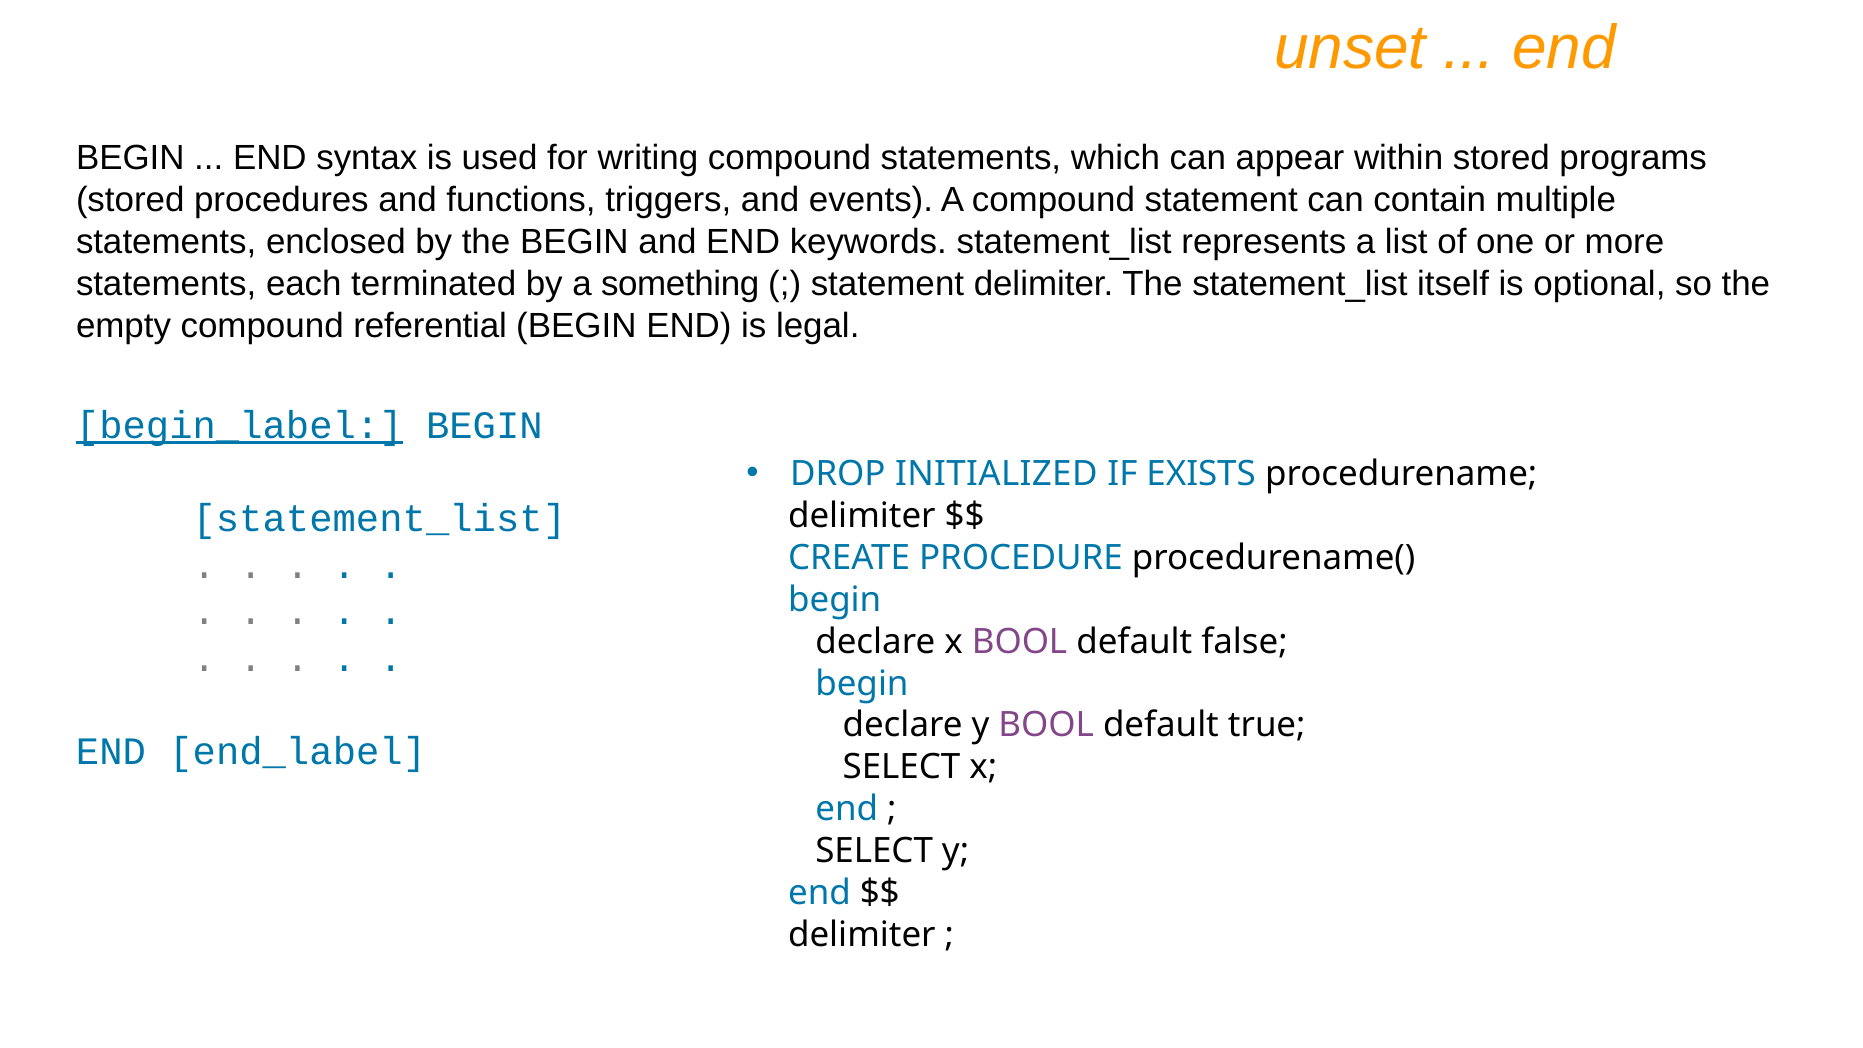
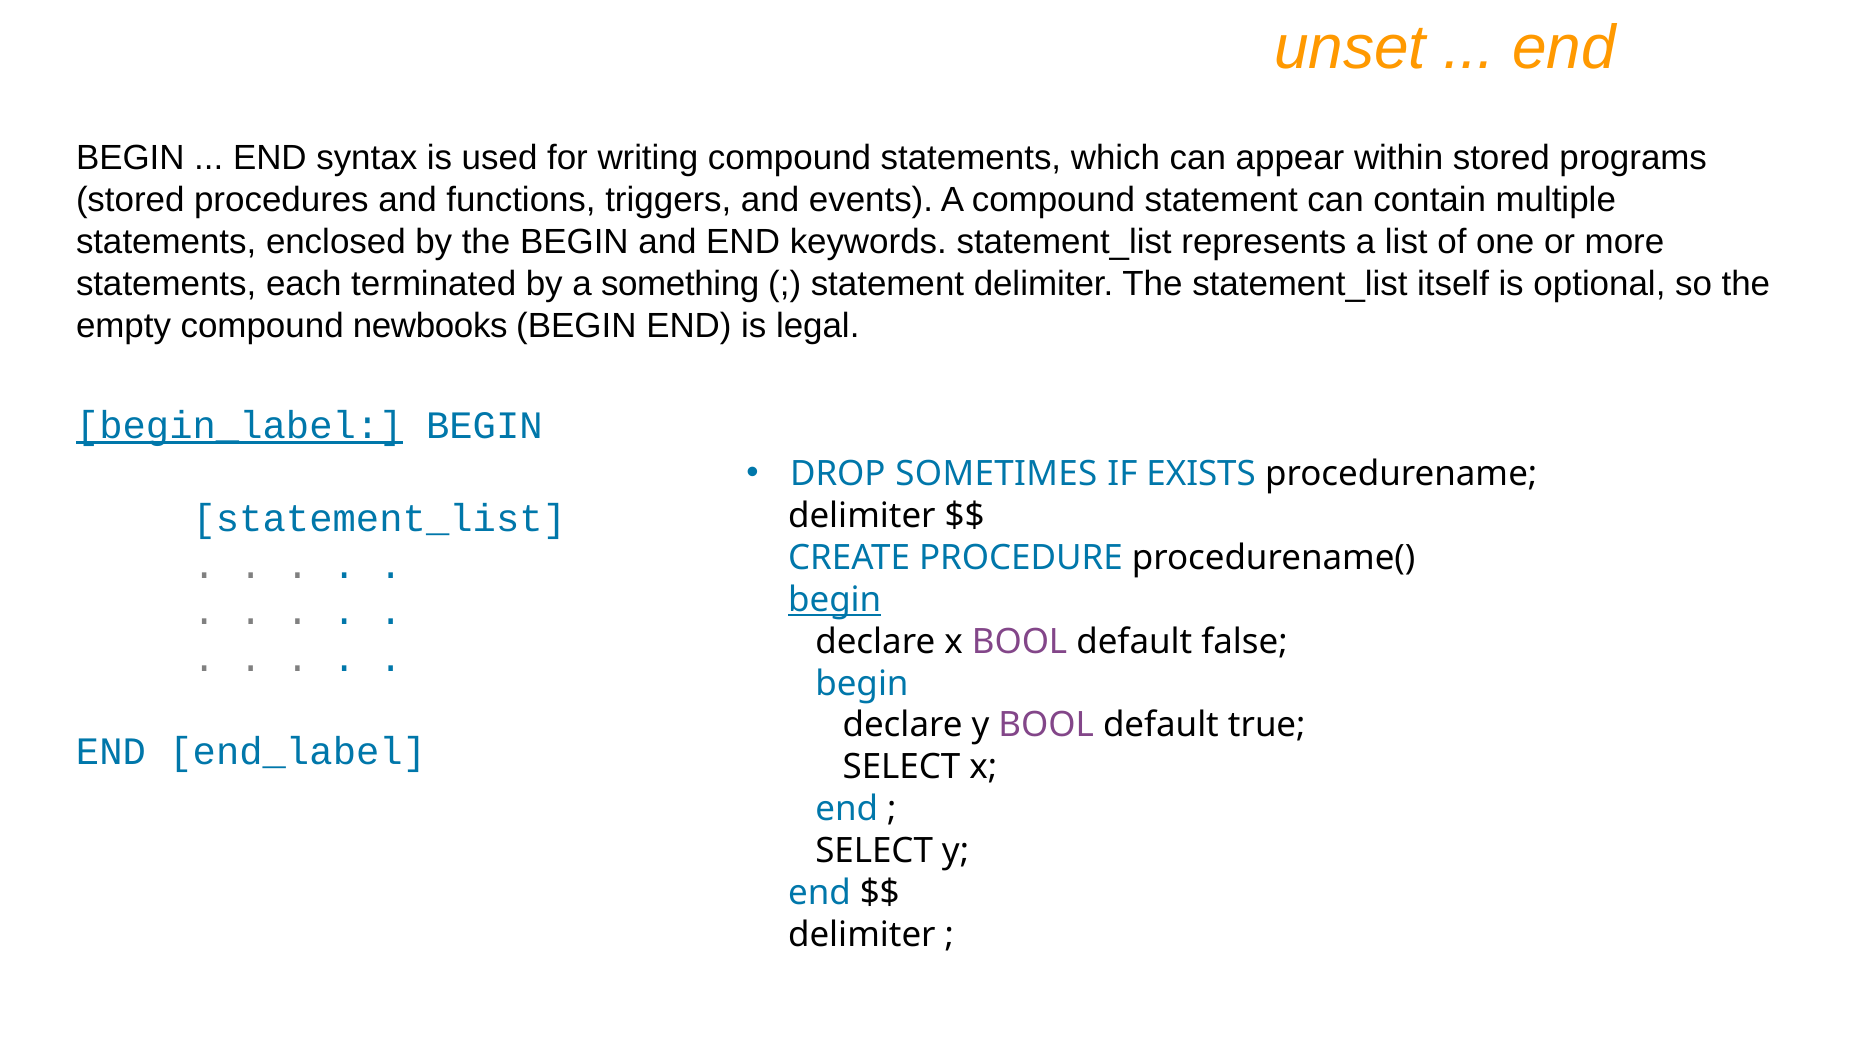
referential: referential -> newbooks
INITIALIZED: INITIALIZED -> SOMETIMES
begin at (835, 600) underline: none -> present
